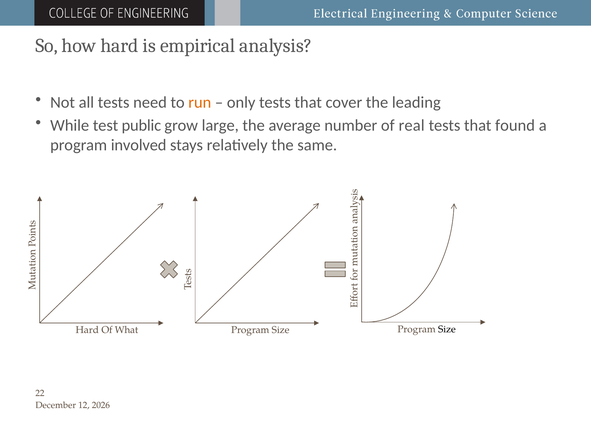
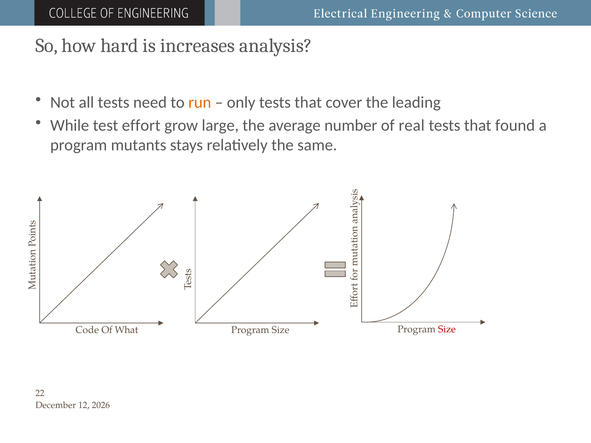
empirical: empirical -> increases
public: public -> effort
involved: involved -> mutants
Size at (447, 329) colour: black -> red
Hard at (87, 330): Hard -> Code
